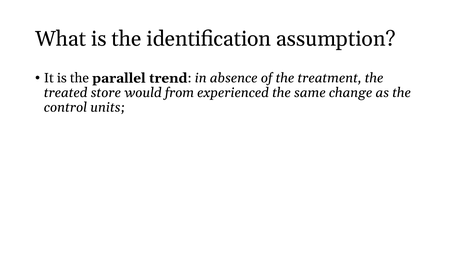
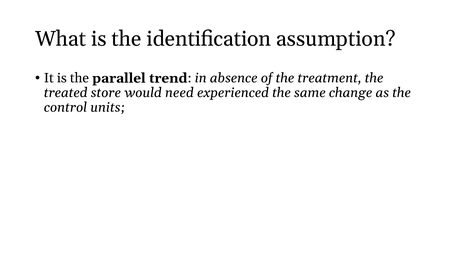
from: from -> need
